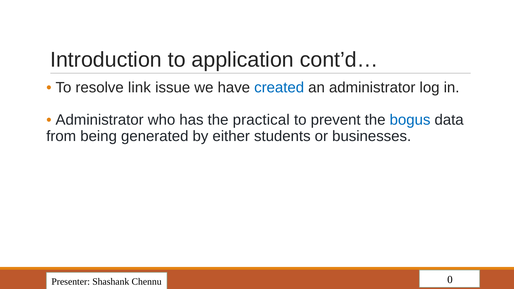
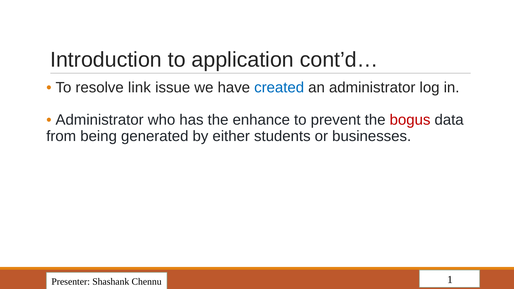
practical: practical -> enhance
bogus colour: blue -> red
0: 0 -> 1
